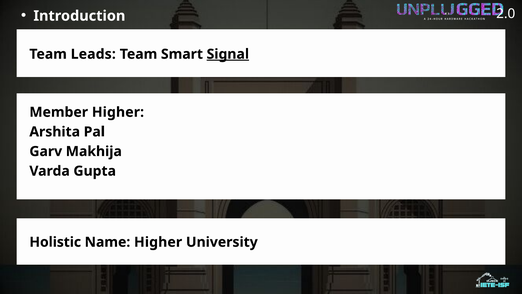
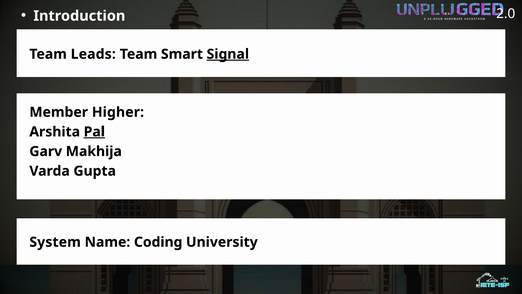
Pal underline: none -> present
Holistic: Holistic -> System
Name Higher: Higher -> Coding
